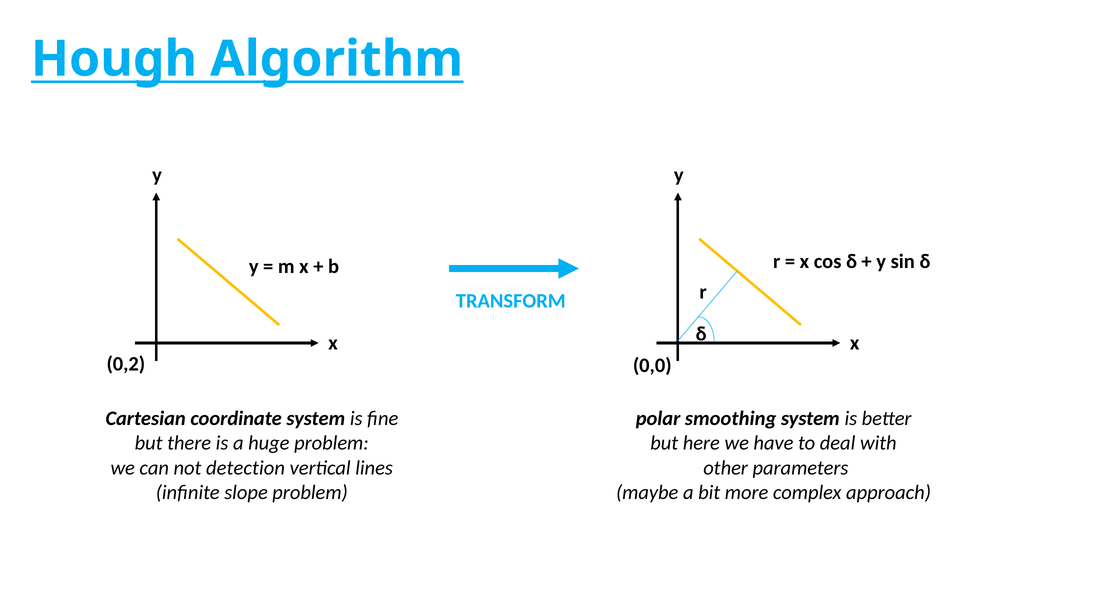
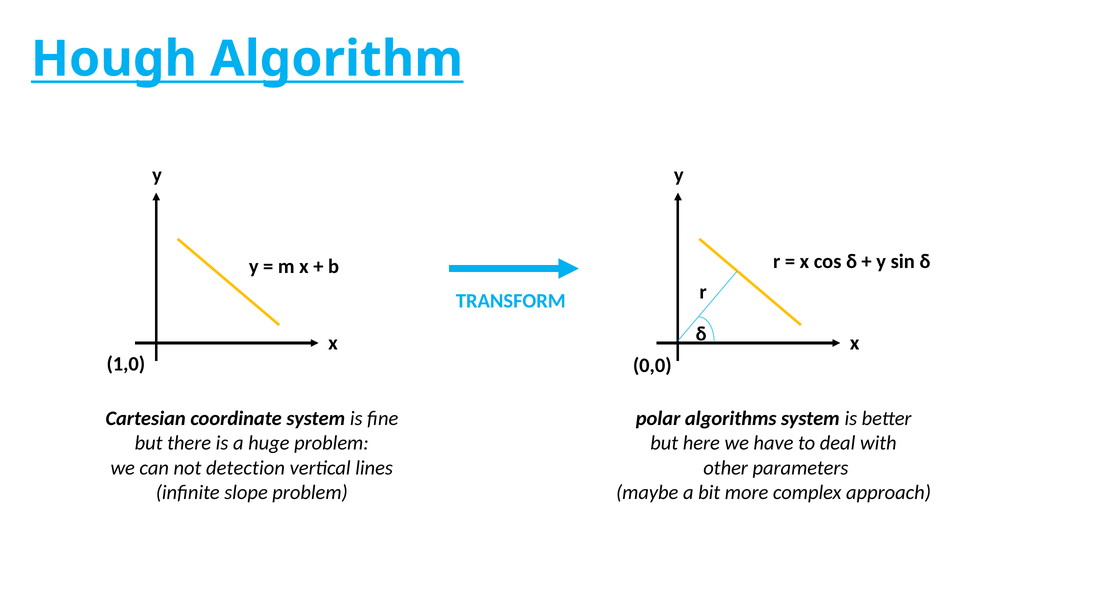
0,2: 0,2 -> 1,0
smoothing: smoothing -> algorithms
